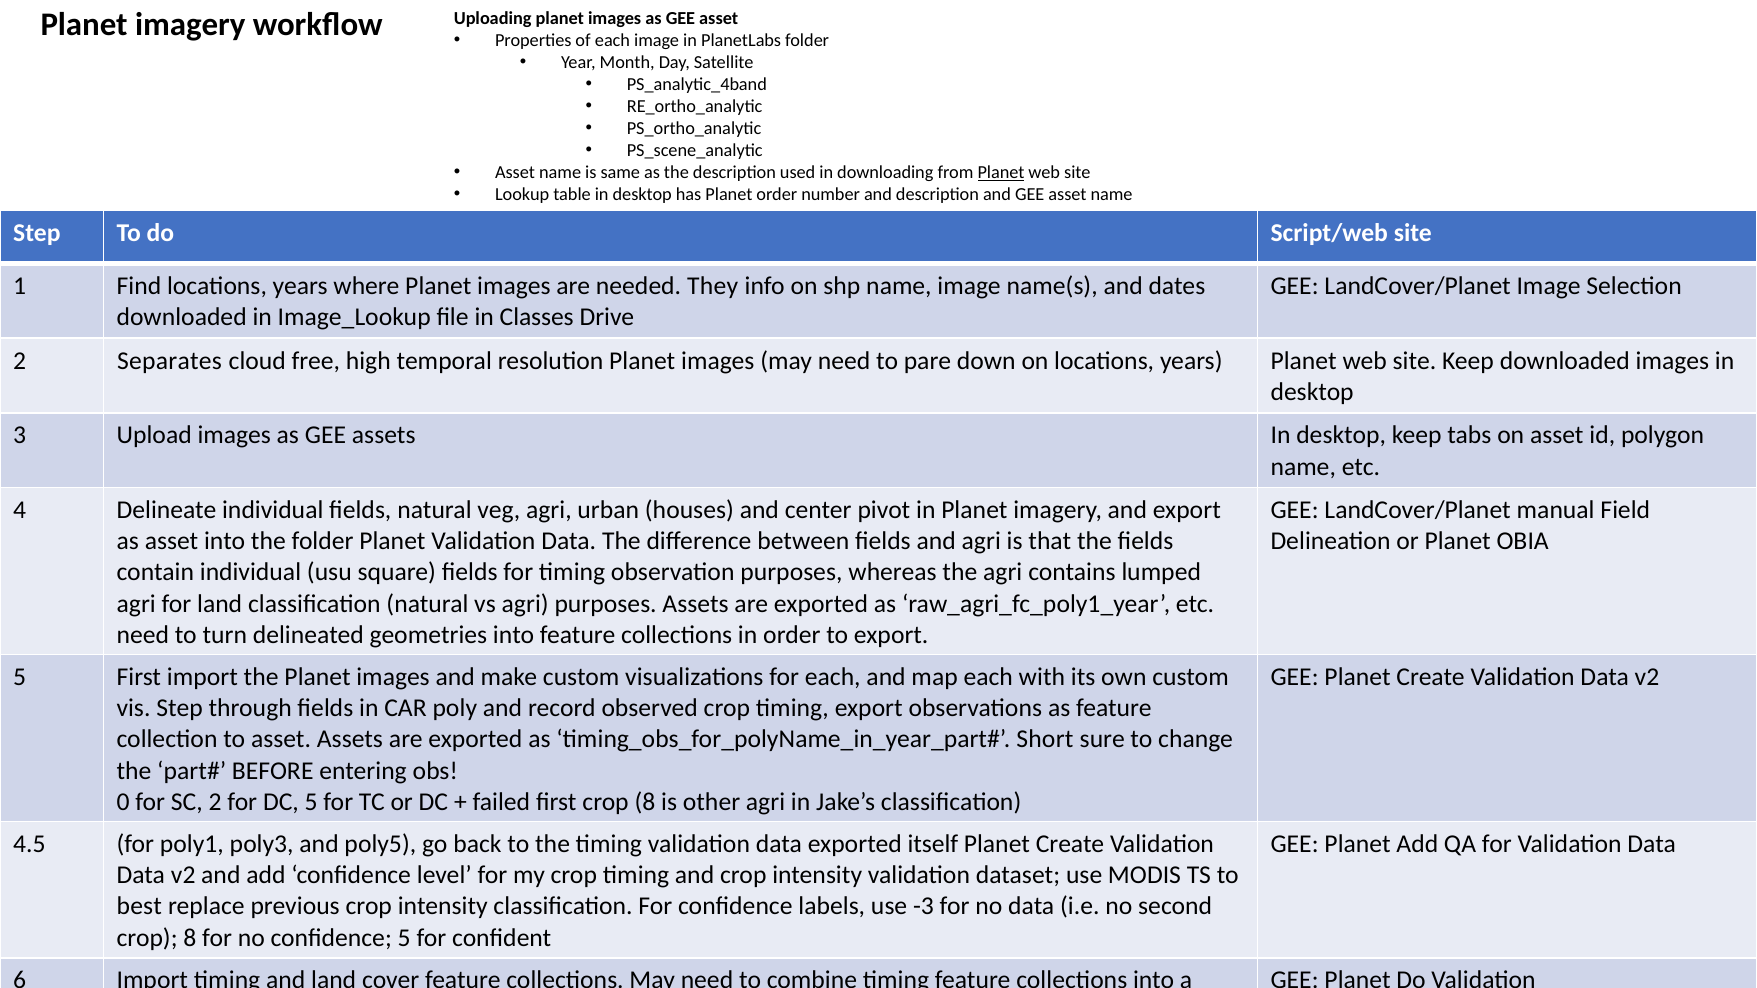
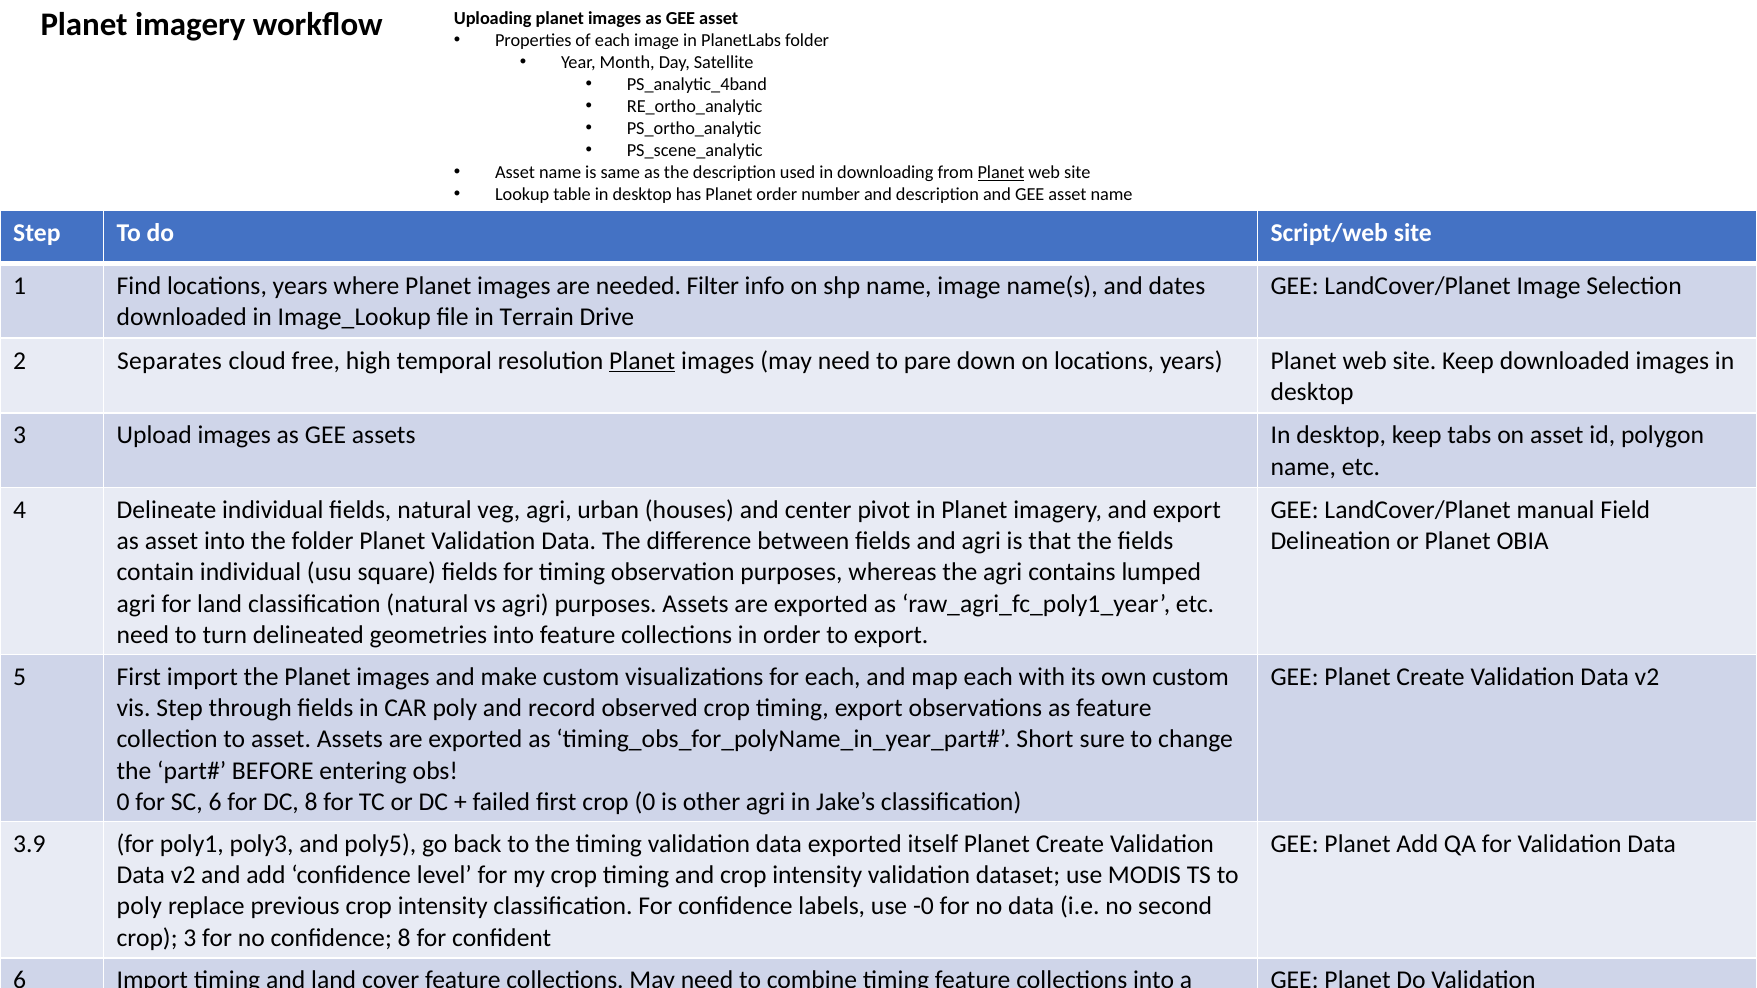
They: They -> Filter
Classes: Classes -> Terrain
Planet at (642, 361) underline: none -> present
SC 2: 2 -> 6
DC 5: 5 -> 8
first crop 8: 8 -> 0
4.5: 4.5 -> 3.9
best at (139, 907): best -> poly
-3: -3 -> -0
8 at (190, 938): 8 -> 3
confidence 5: 5 -> 8
